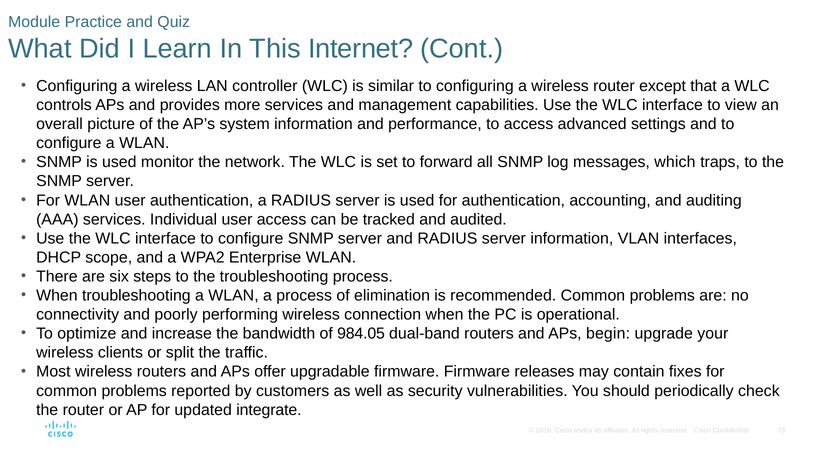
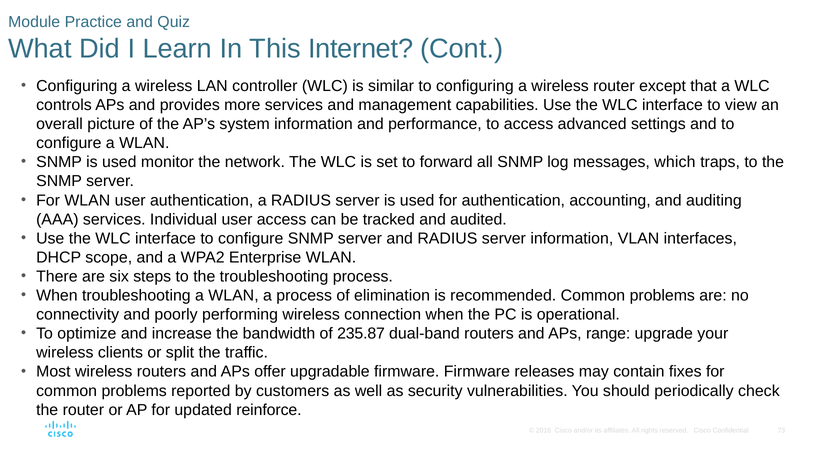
984.05: 984.05 -> 235.87
begin: begin -> range
integrate: integrate -> reinforce
